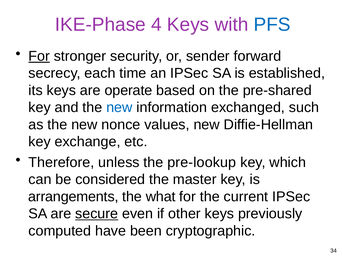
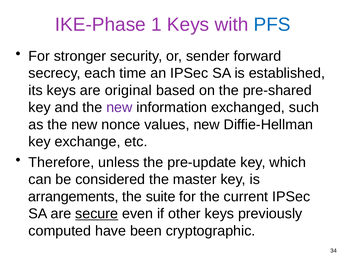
4: 4 -> 1
For at (39, 56) underline: present -> none
operate: operate -> original
new at (119, 108) colour: blue -> purple
pre-lookup: pre-lookup -> pre-update
what: what -> suite
